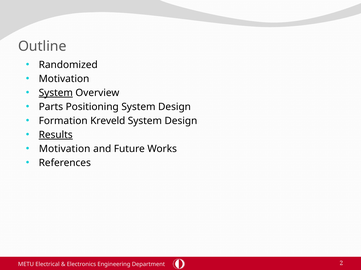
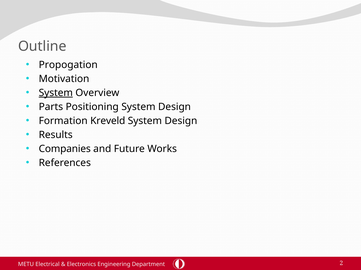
Randomized: Randomized -> Propogation
Results underline: present -> none
Motivation at (65, 149): Motivation -> Companies
